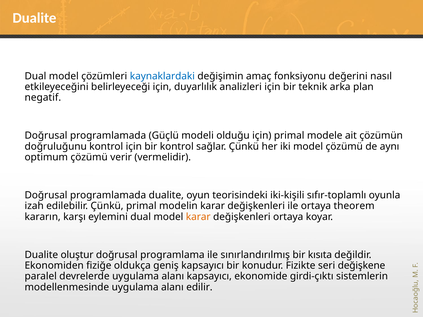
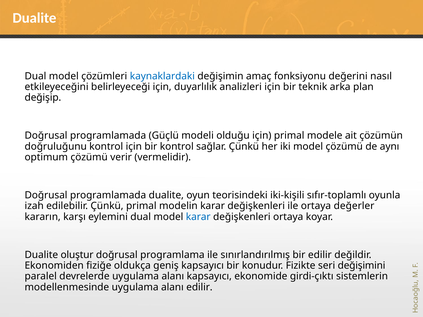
negatif: negatif -> değişip
theorem: theorem -> değerler
karar at (198, 217) colour: orange -> blue
bir kısıta: kısıta -> edilir
değişkene: değişkene -> değişimini
